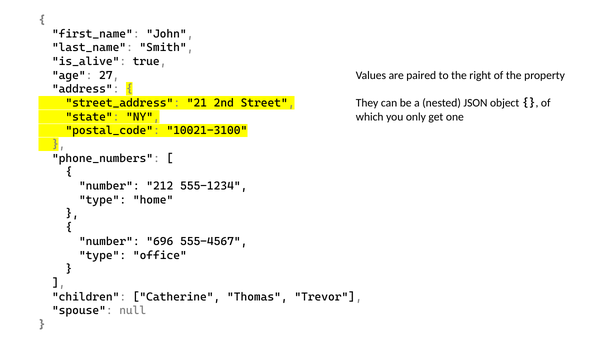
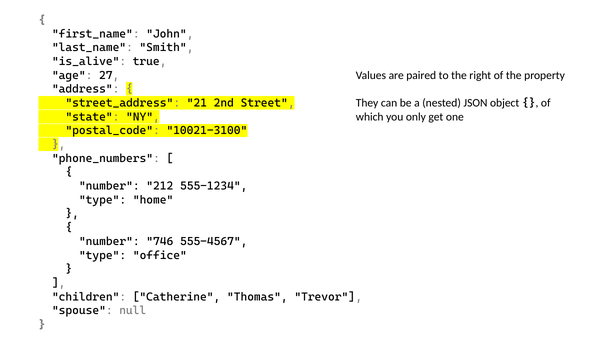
696: 696 -> 746
